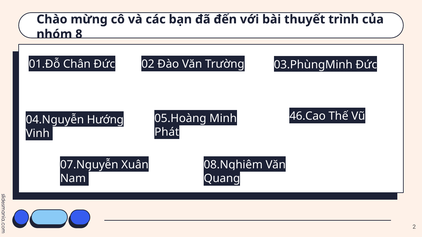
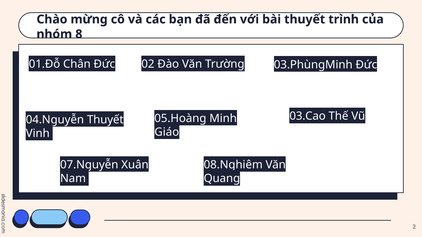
46.Cao: 46.Cao -> 03.Cao
Hướng at (105, 120): Hướng -> Thuyết
Phát: Phát -> Giáo
